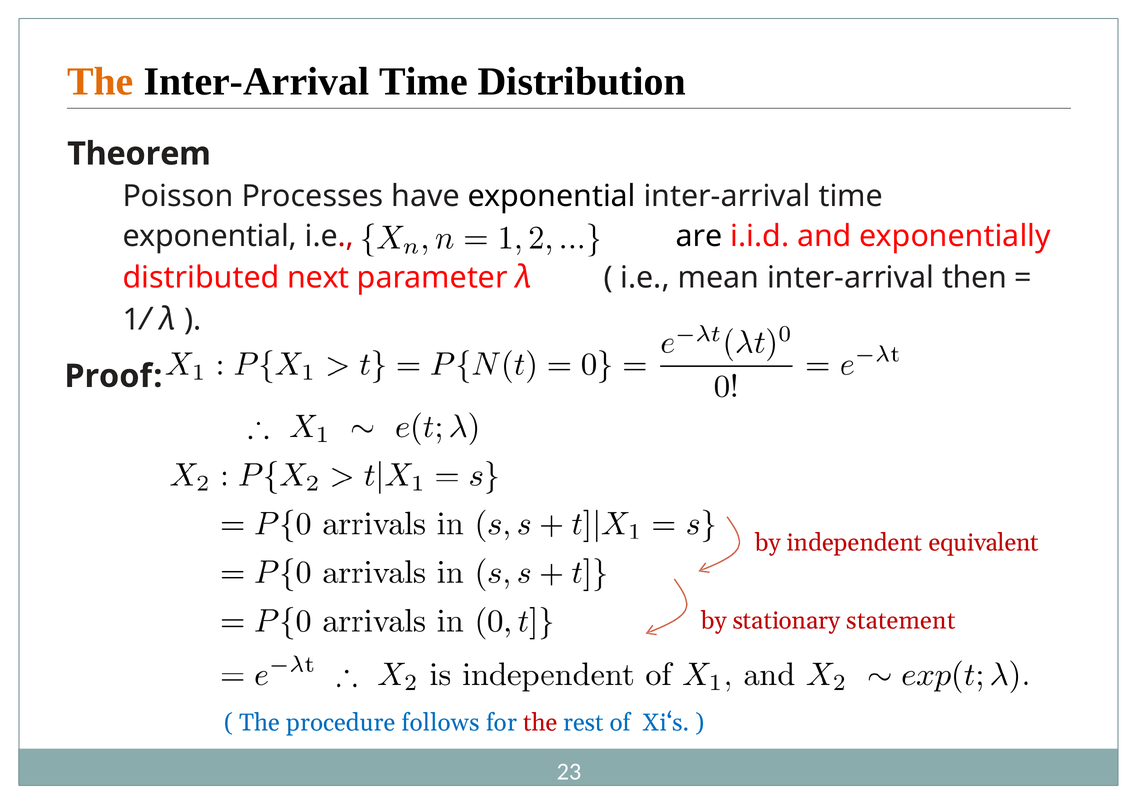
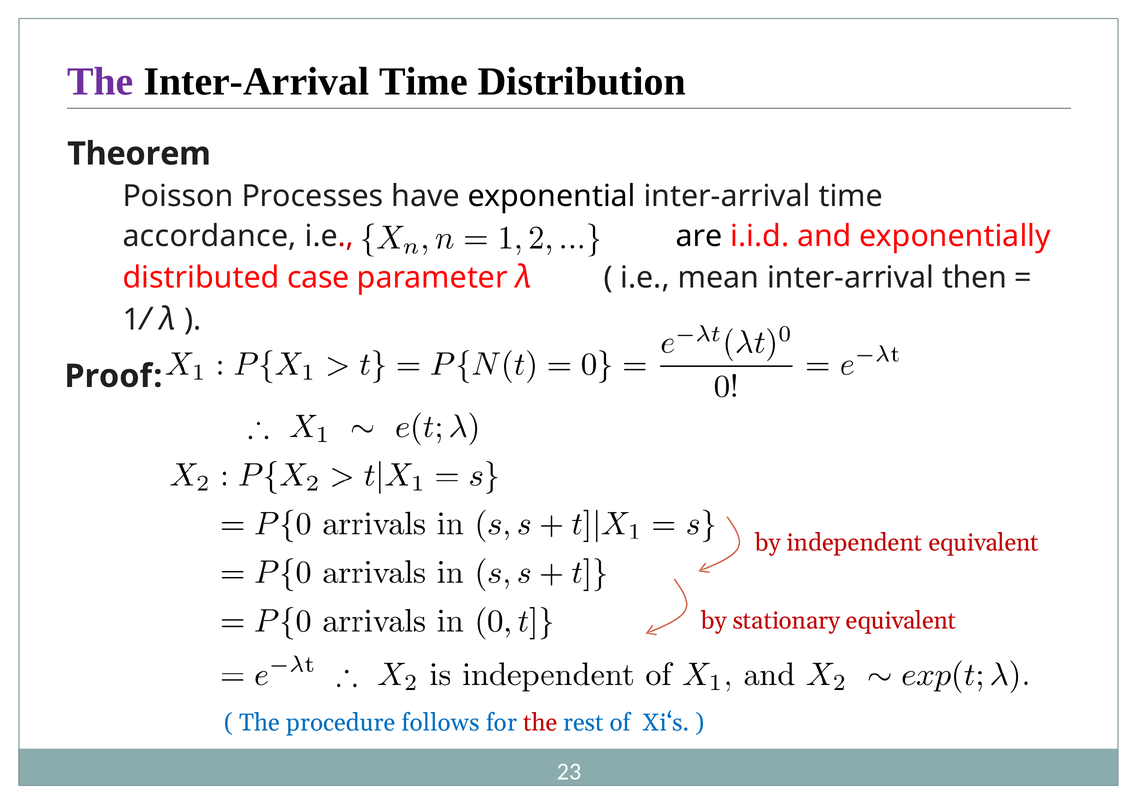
The at (100, 82) colour: orange -> purple
exponential at (210, 236): exponential -> accordance
next: next -> case
stationary statement: statement -> equivalent
